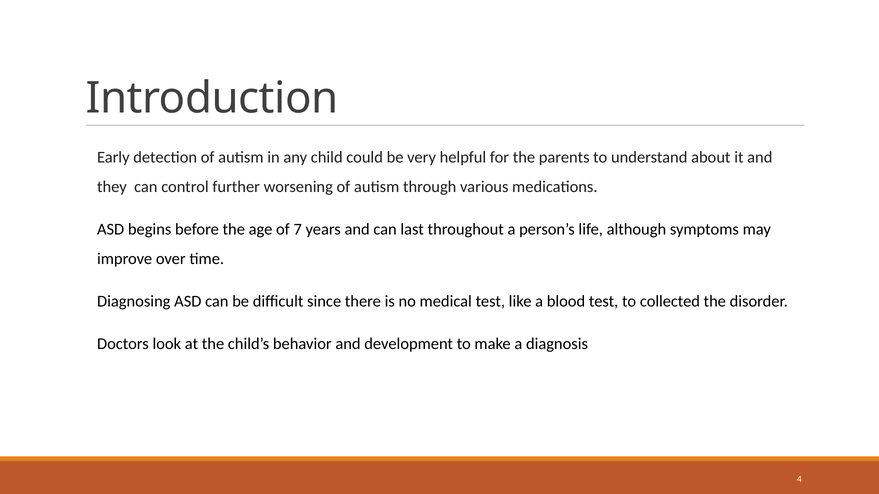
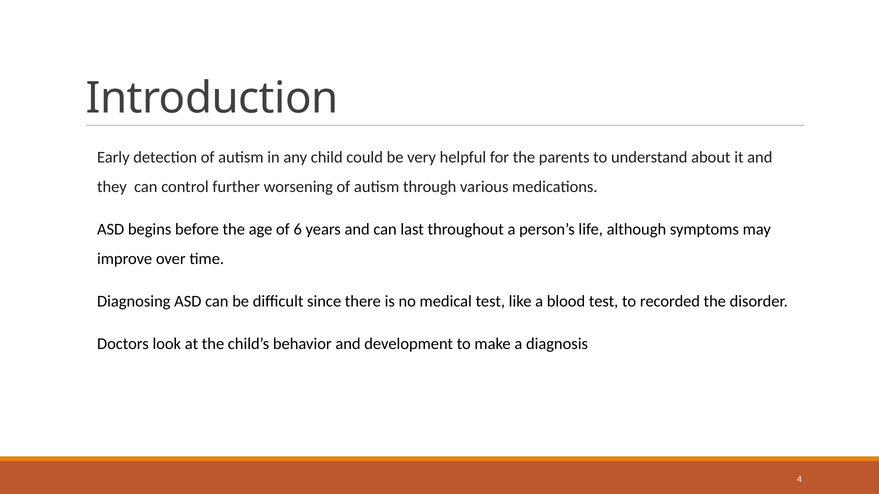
7: 7 -> 6
collected: collected -> recorded
